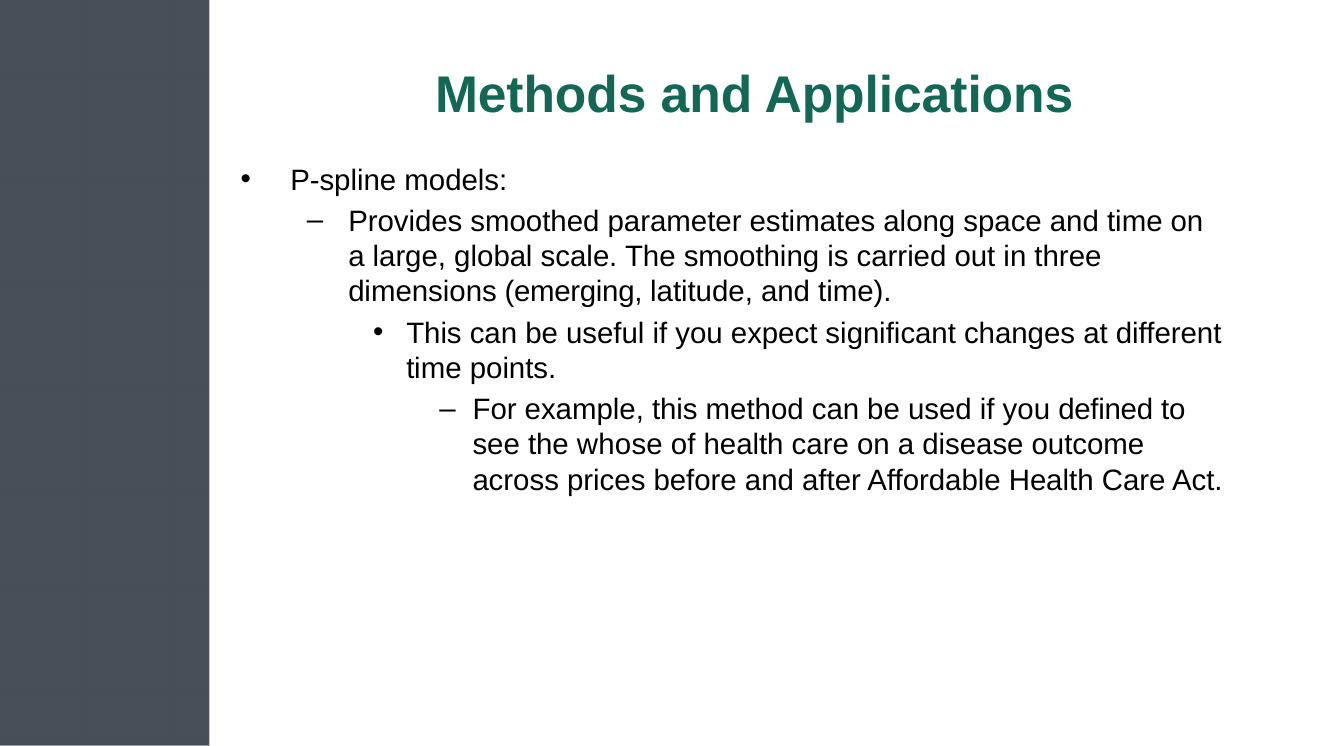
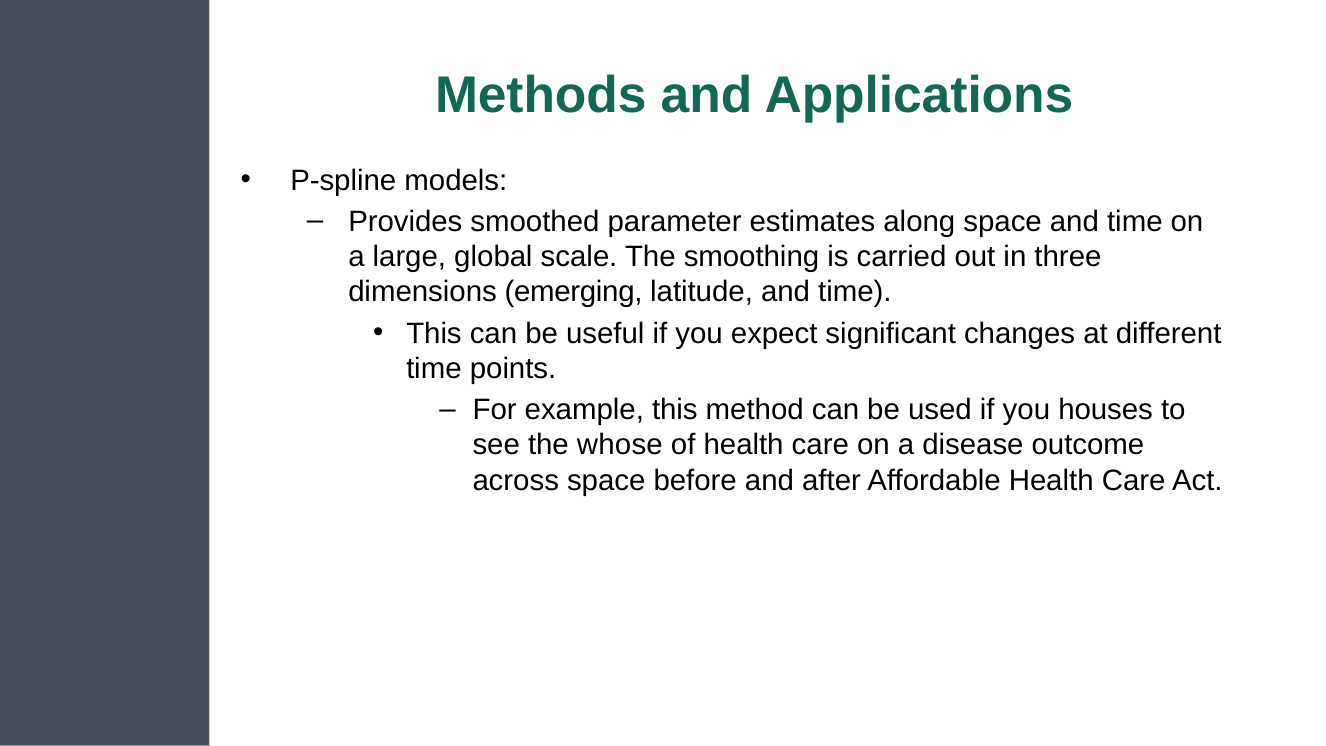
defined: defined -> houses
across prices: prices -> space
